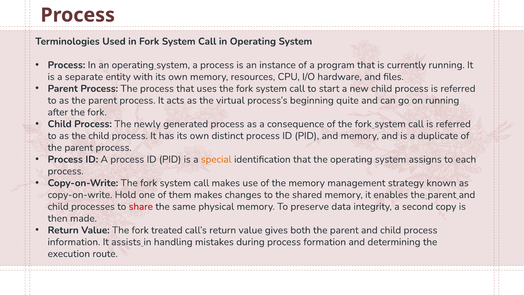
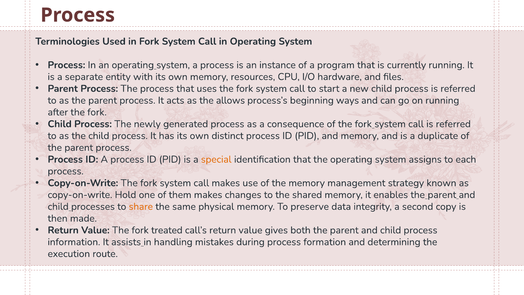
virtual: virtual -> allows
quite: quite -> ways
share colour: red -> orange
